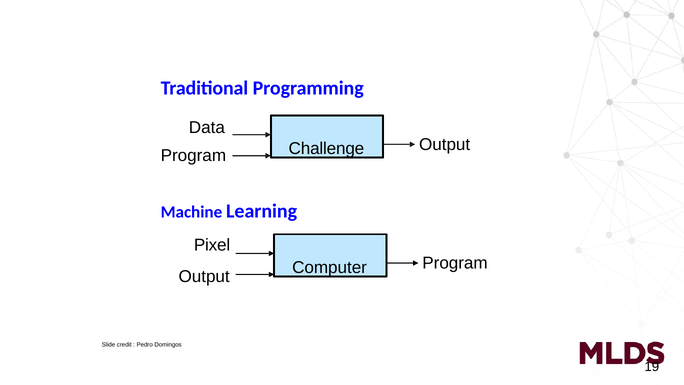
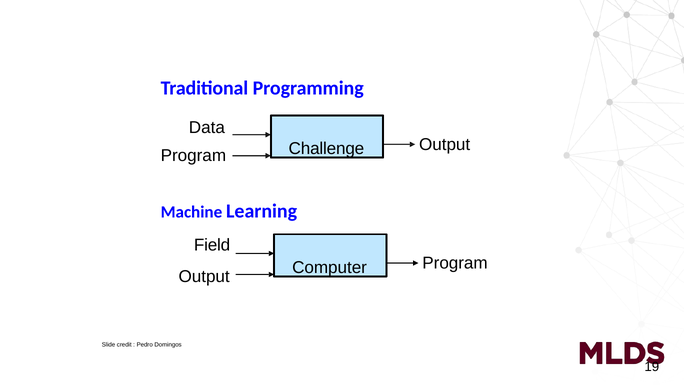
Pixel: Pixel -> Field
